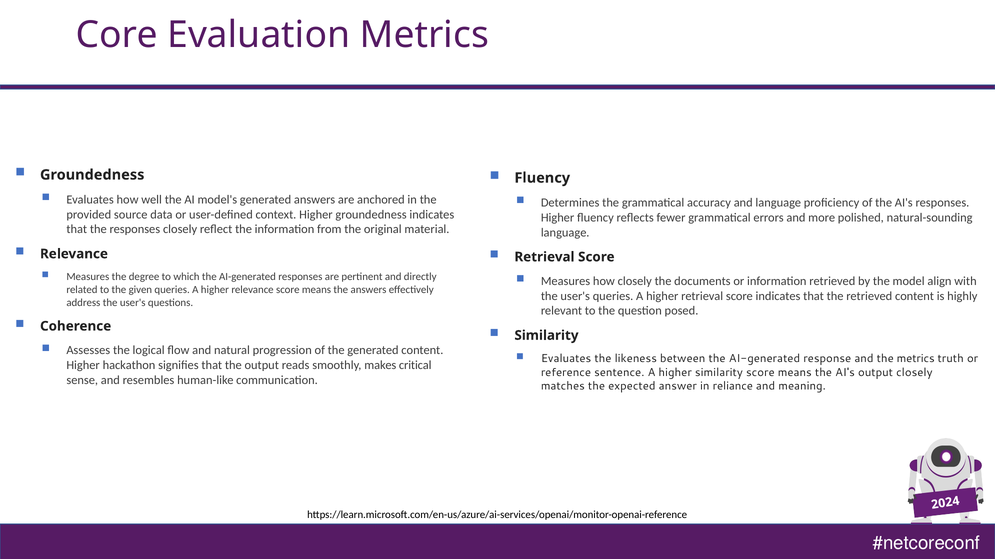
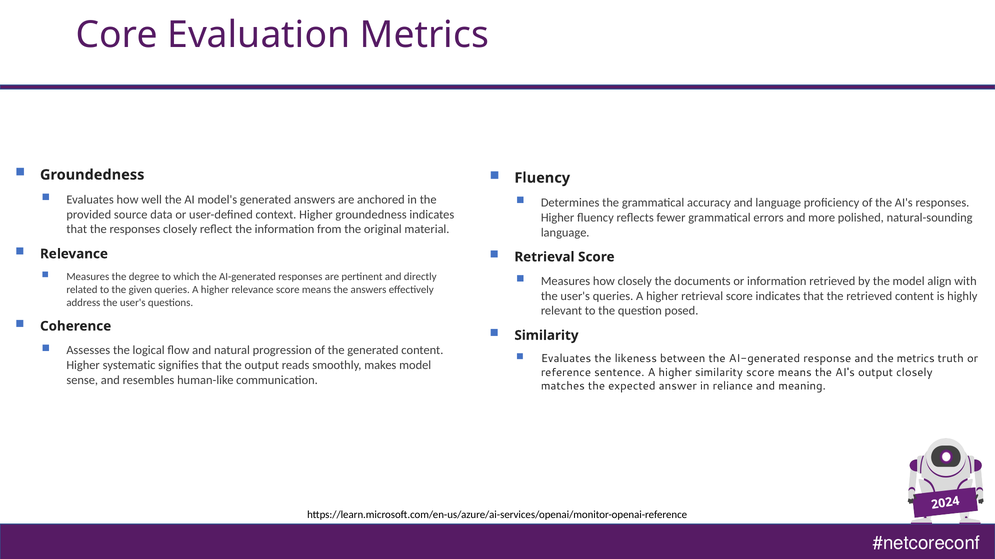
hackathon: hackathon -> systematic
makes critical: critical -> model
